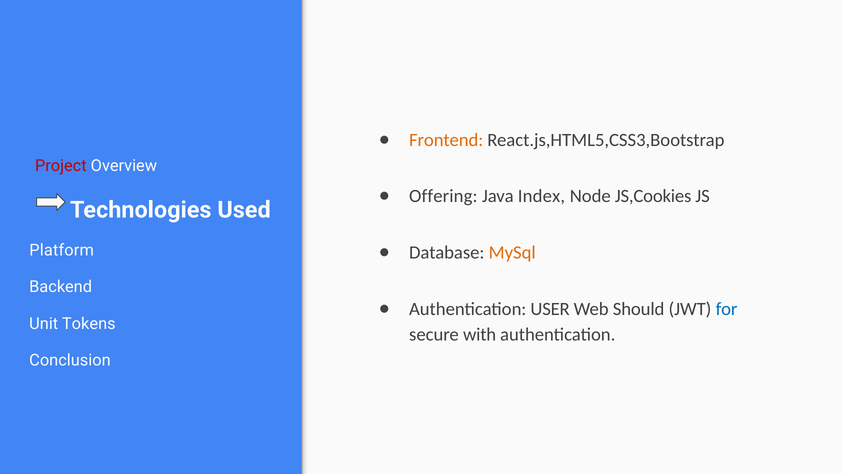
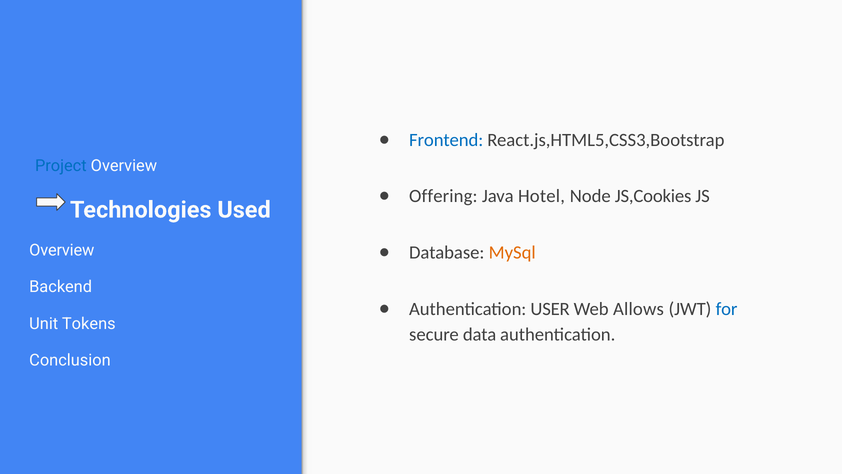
Frontend colour: orange -> blue
Project colour: red -> blue
Index: Index -> Hotel
Platform at (62, 250): Platform -> Overview
Should: Should -> Allows
with: with -> data
